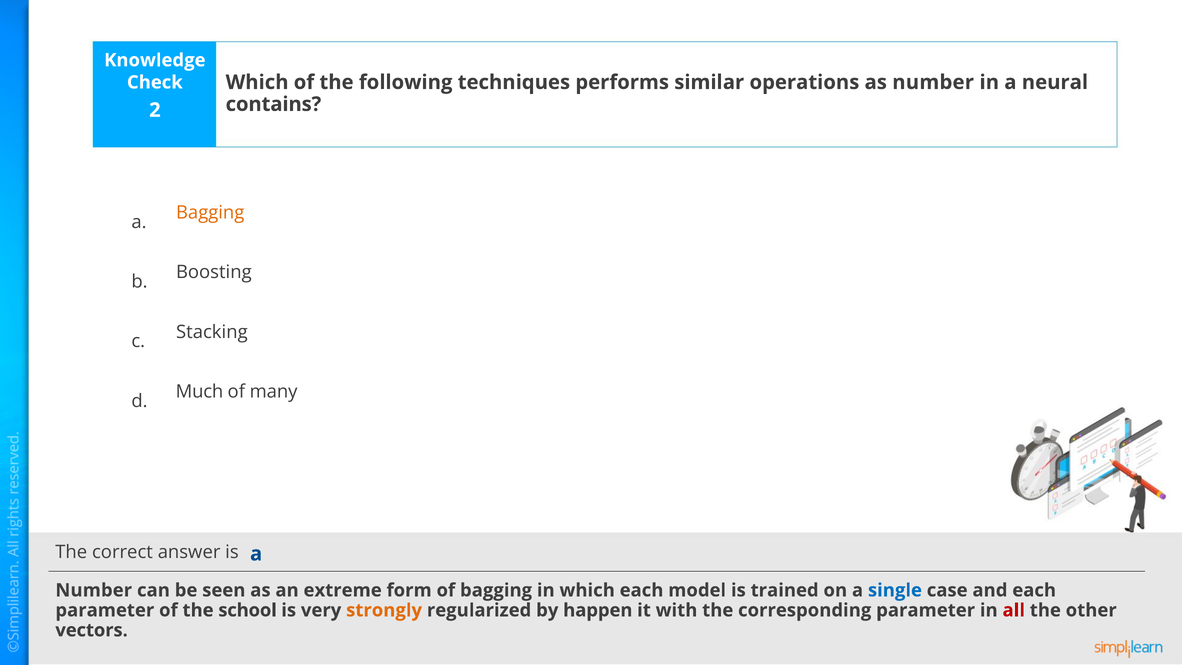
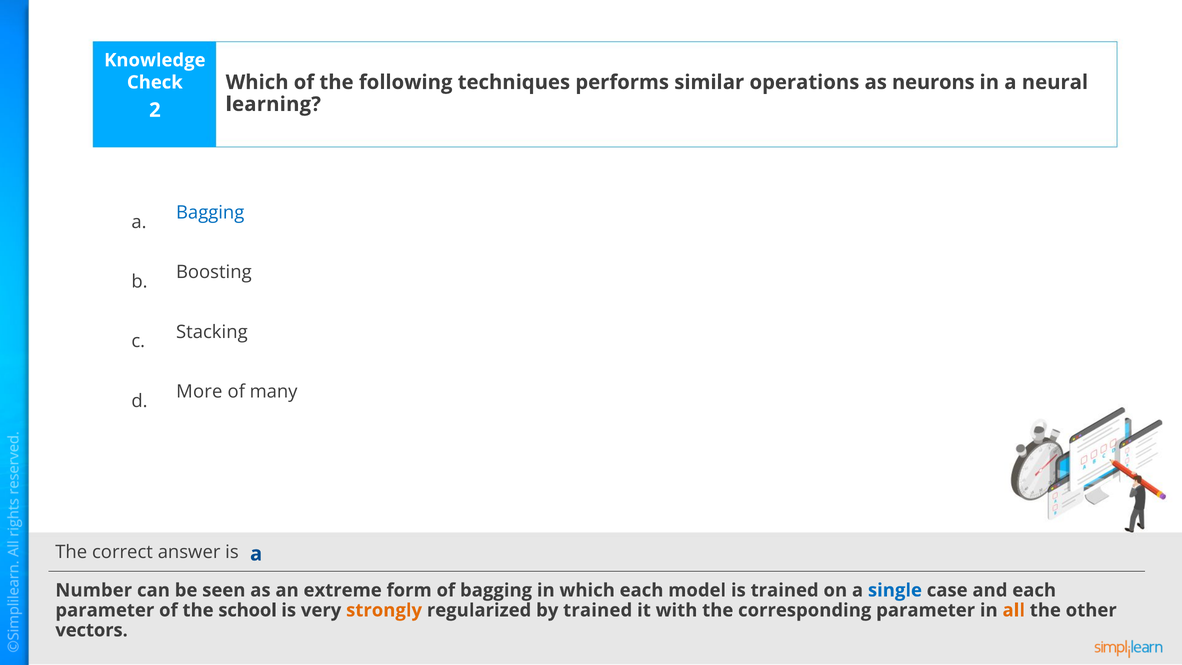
as number: number -> neurons
contains: contains -> learning
Bagging at (210, 213) colour: orange -> blue
Much: Much -> More
by happen: happen -> trained
all colour: red -> orange
